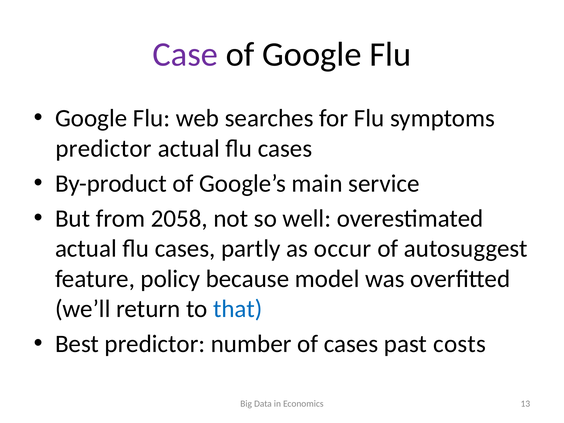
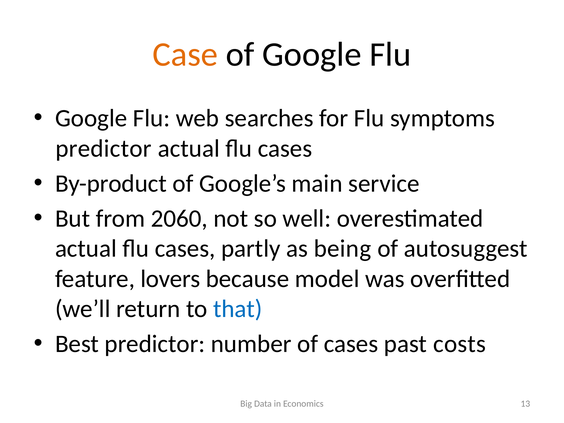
Case colour: purple -> orange
2058: 2058 -> 2060
occur: occur -> being
policy: policy -> lovers
